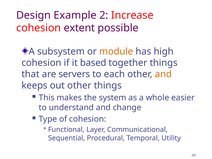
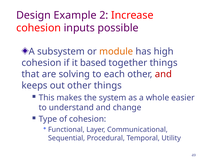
extent: extent -> inputs
servers: servers -> solving
and at (163, 74) colour: orange -> red
